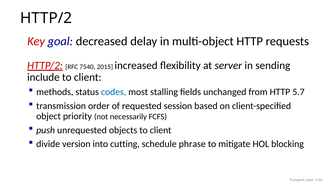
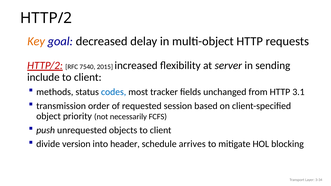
Key colour: red -> orange
stalling: stalling -> tracker
5.7: 5.7 -> 3.1
cutting: cutting -> header
phrase: phrase -> arrives
